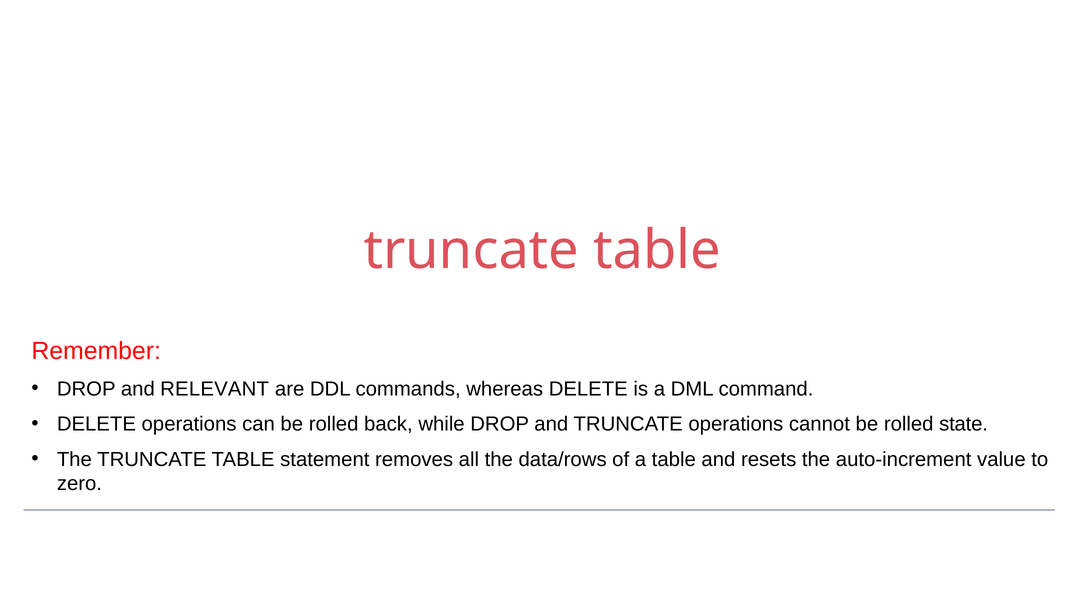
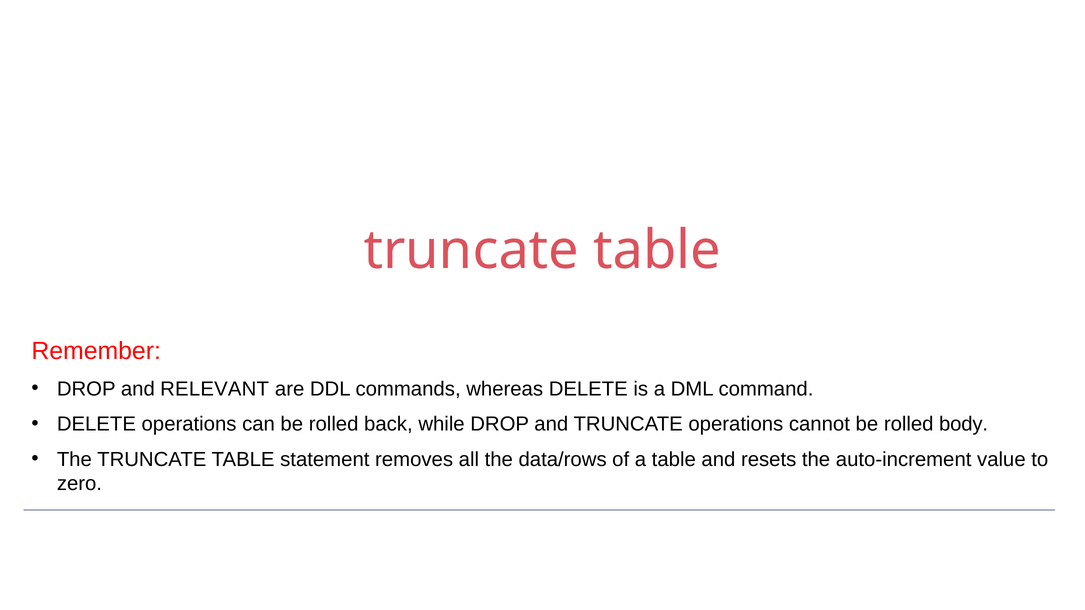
state: state -> body
